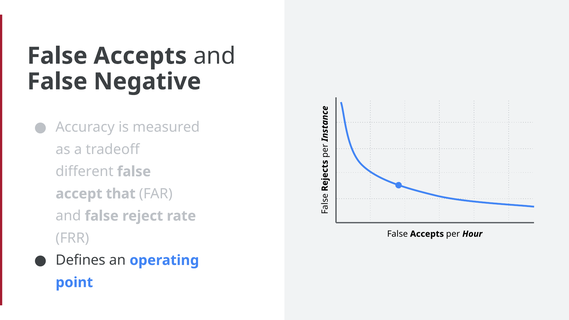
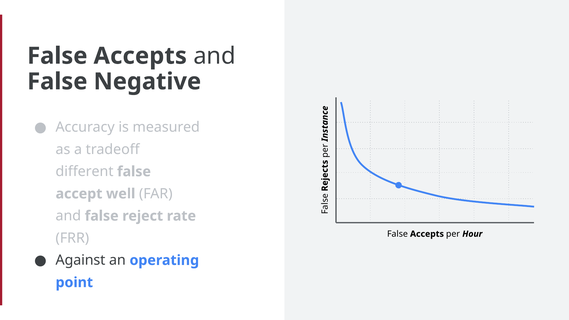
that: that -> well
Defines: Defines -> Against
